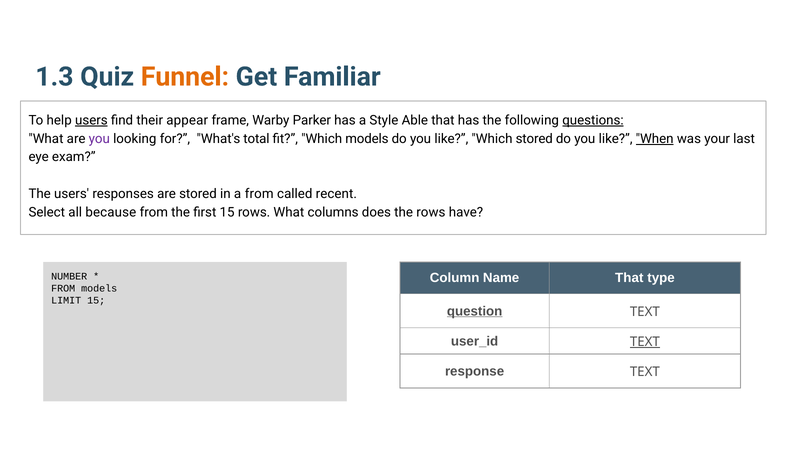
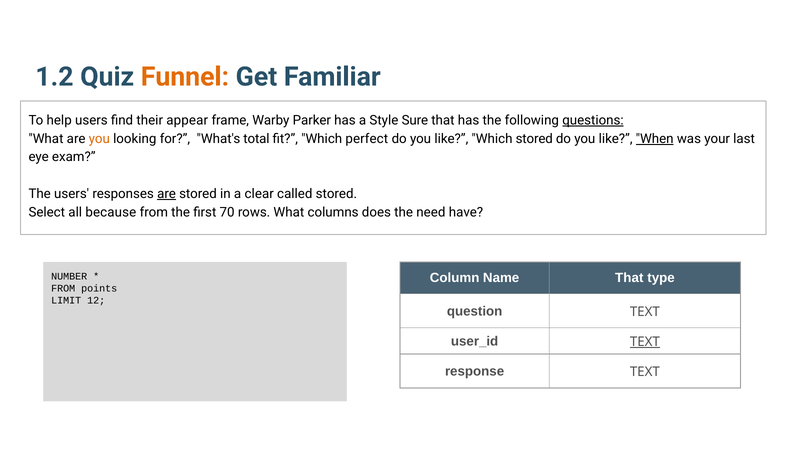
1.3: 1.3 -> 1.2
users at (91, 120) underline: present -> none
Able: Able -> Sure
you at (99, 139) colour: purple -> orange
Which models: models -> perfect
are at (167, 194) underline: none -> present
a from: from -> clear
called recent: recent -> stored
first 15: 15 -> 70
the rows: rows -> need
FROM models: models -> points
LIMIT 15: 15 -> 12
question underline: present -> none
